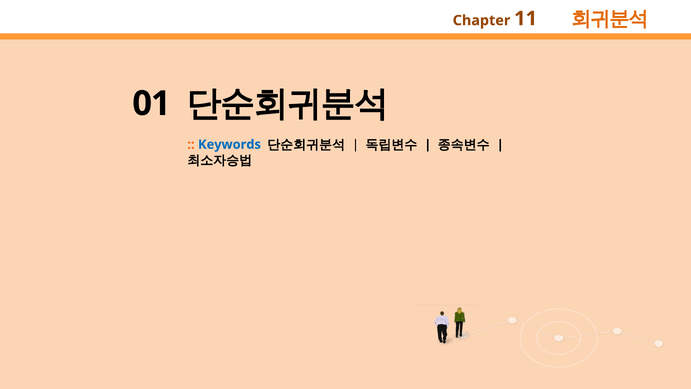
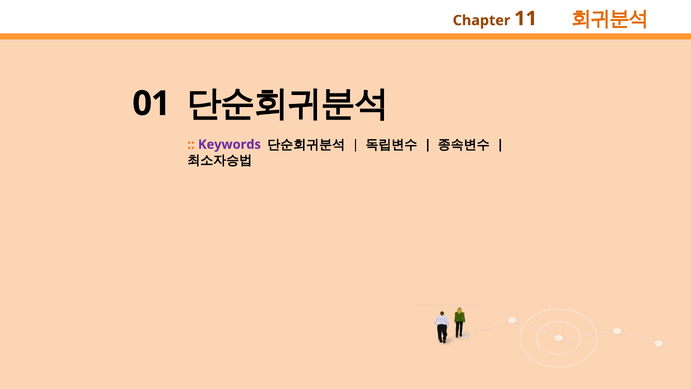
Keywords colour: blue -> purple
